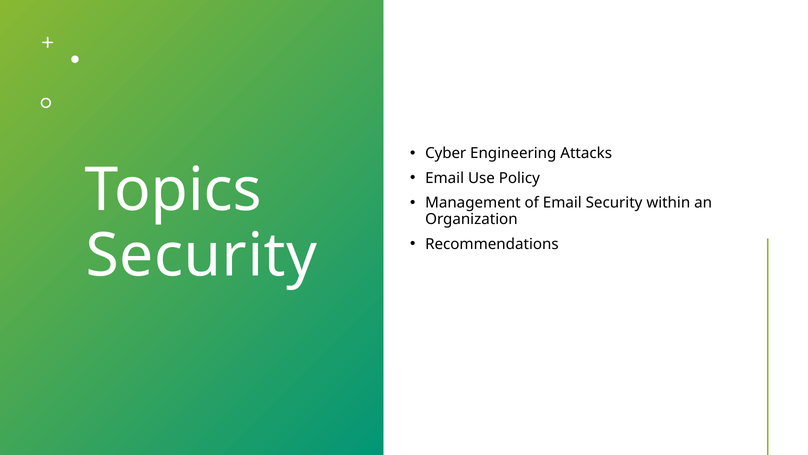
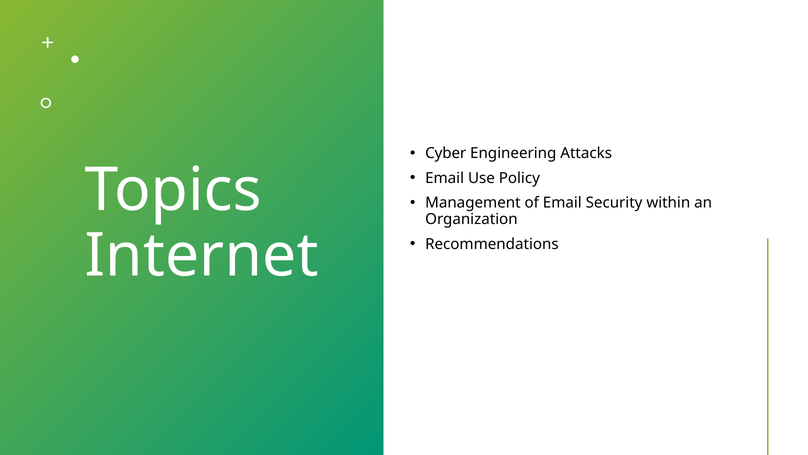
Security at (201, 256): Security -> Internet
